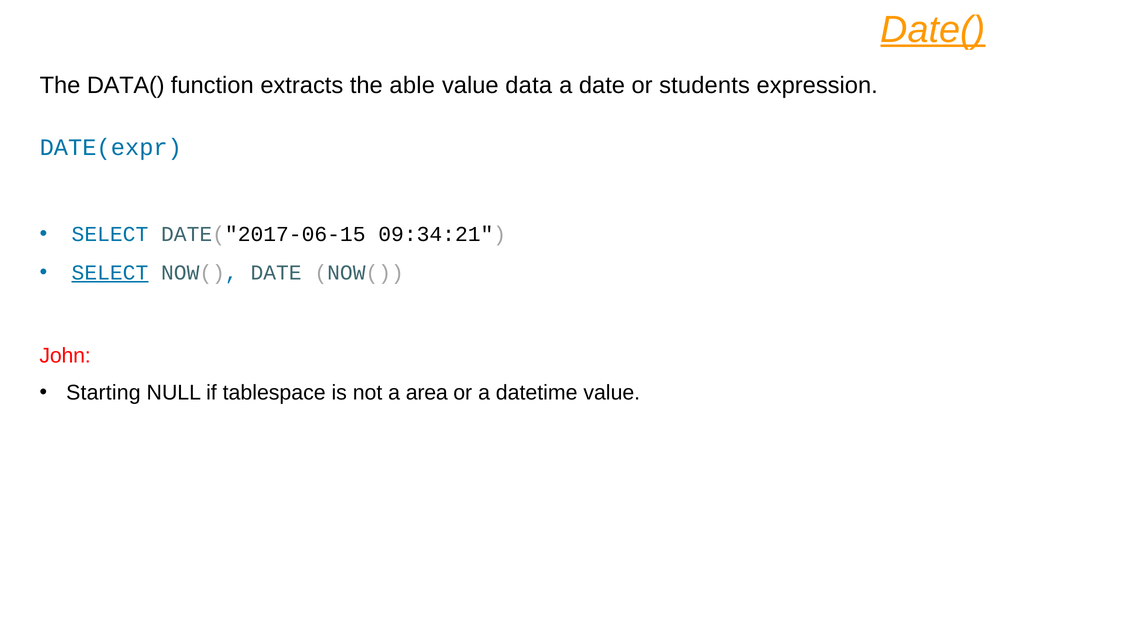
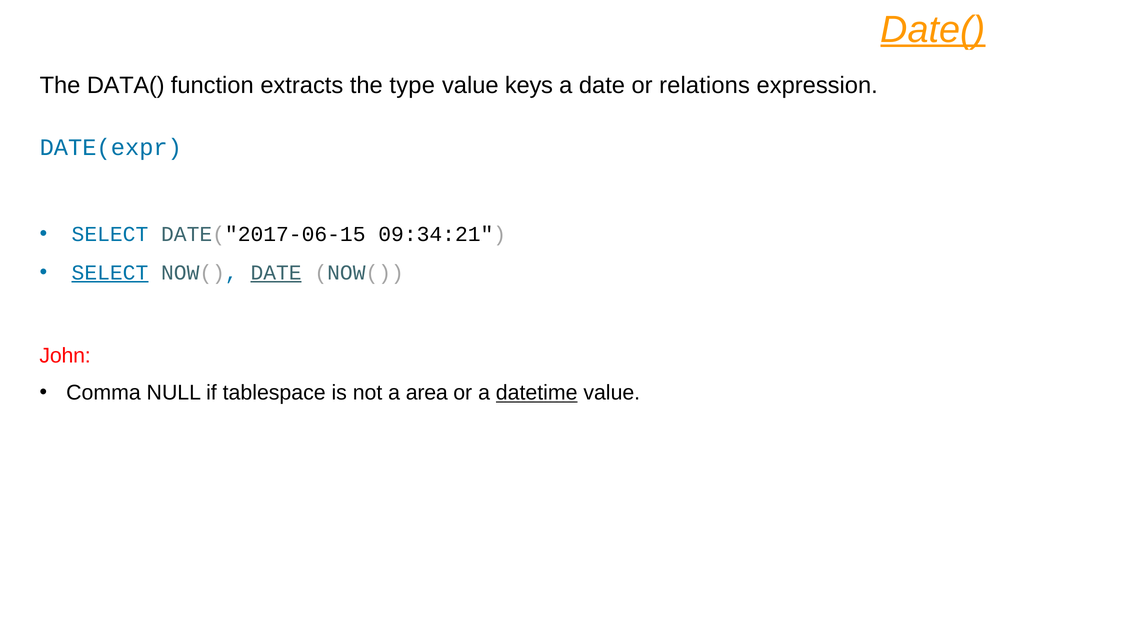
able: able -> type
data: data -> keys
students: students -> relations
DATE at (276, 273) underline: none -> present
Starting: Starting -> Comma
datetime underline: none -> present
